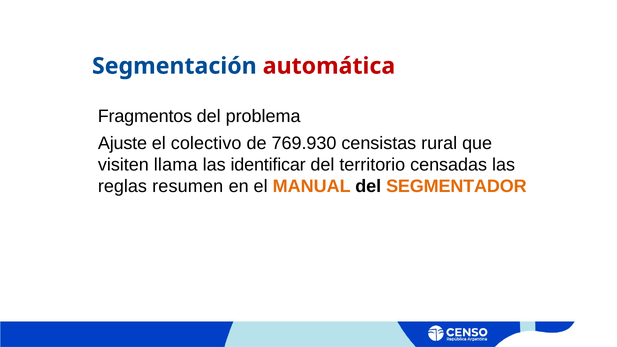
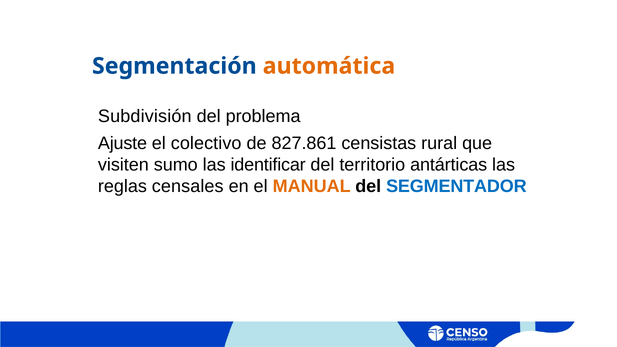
automática colour: red -> orange
Fragmentos: Fragmentos -> Subdivisión
769.930: 769.930 -> 827.861
llama: llama -> sumo
censadas: censadas -> antárticas
resumen: resumen -> censales
SEGMENTADOR colour: orange -> blue
